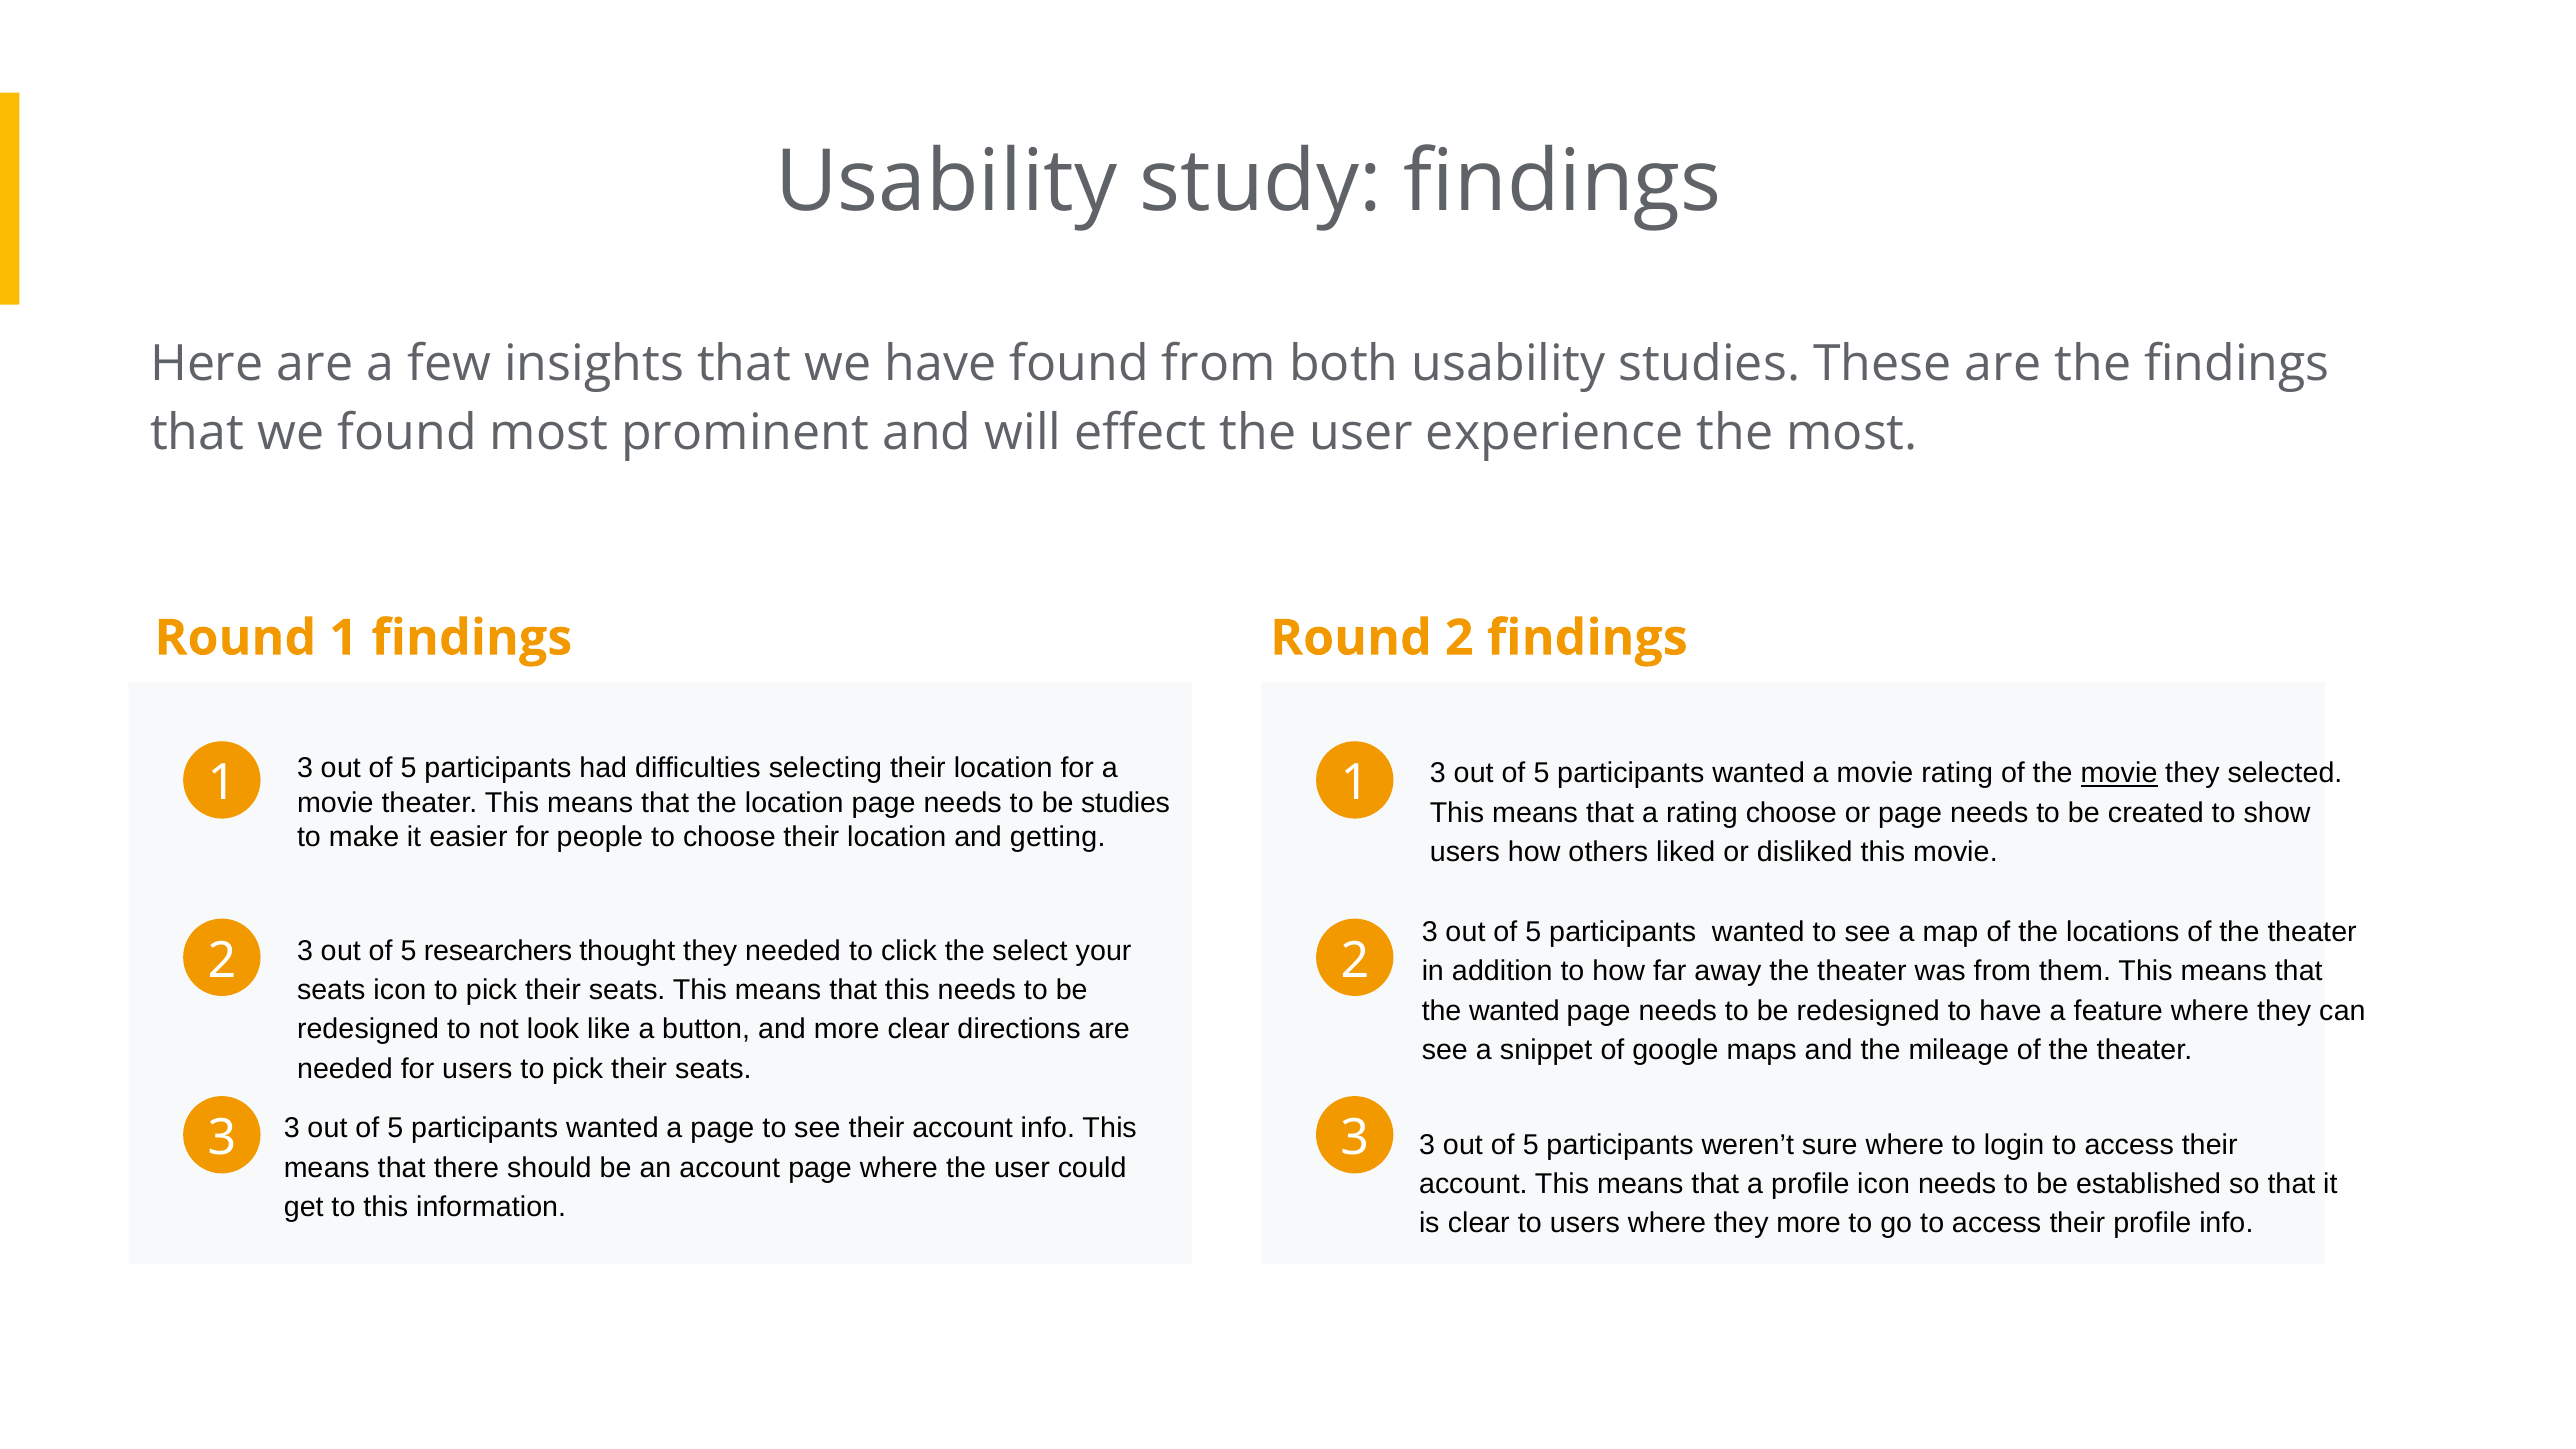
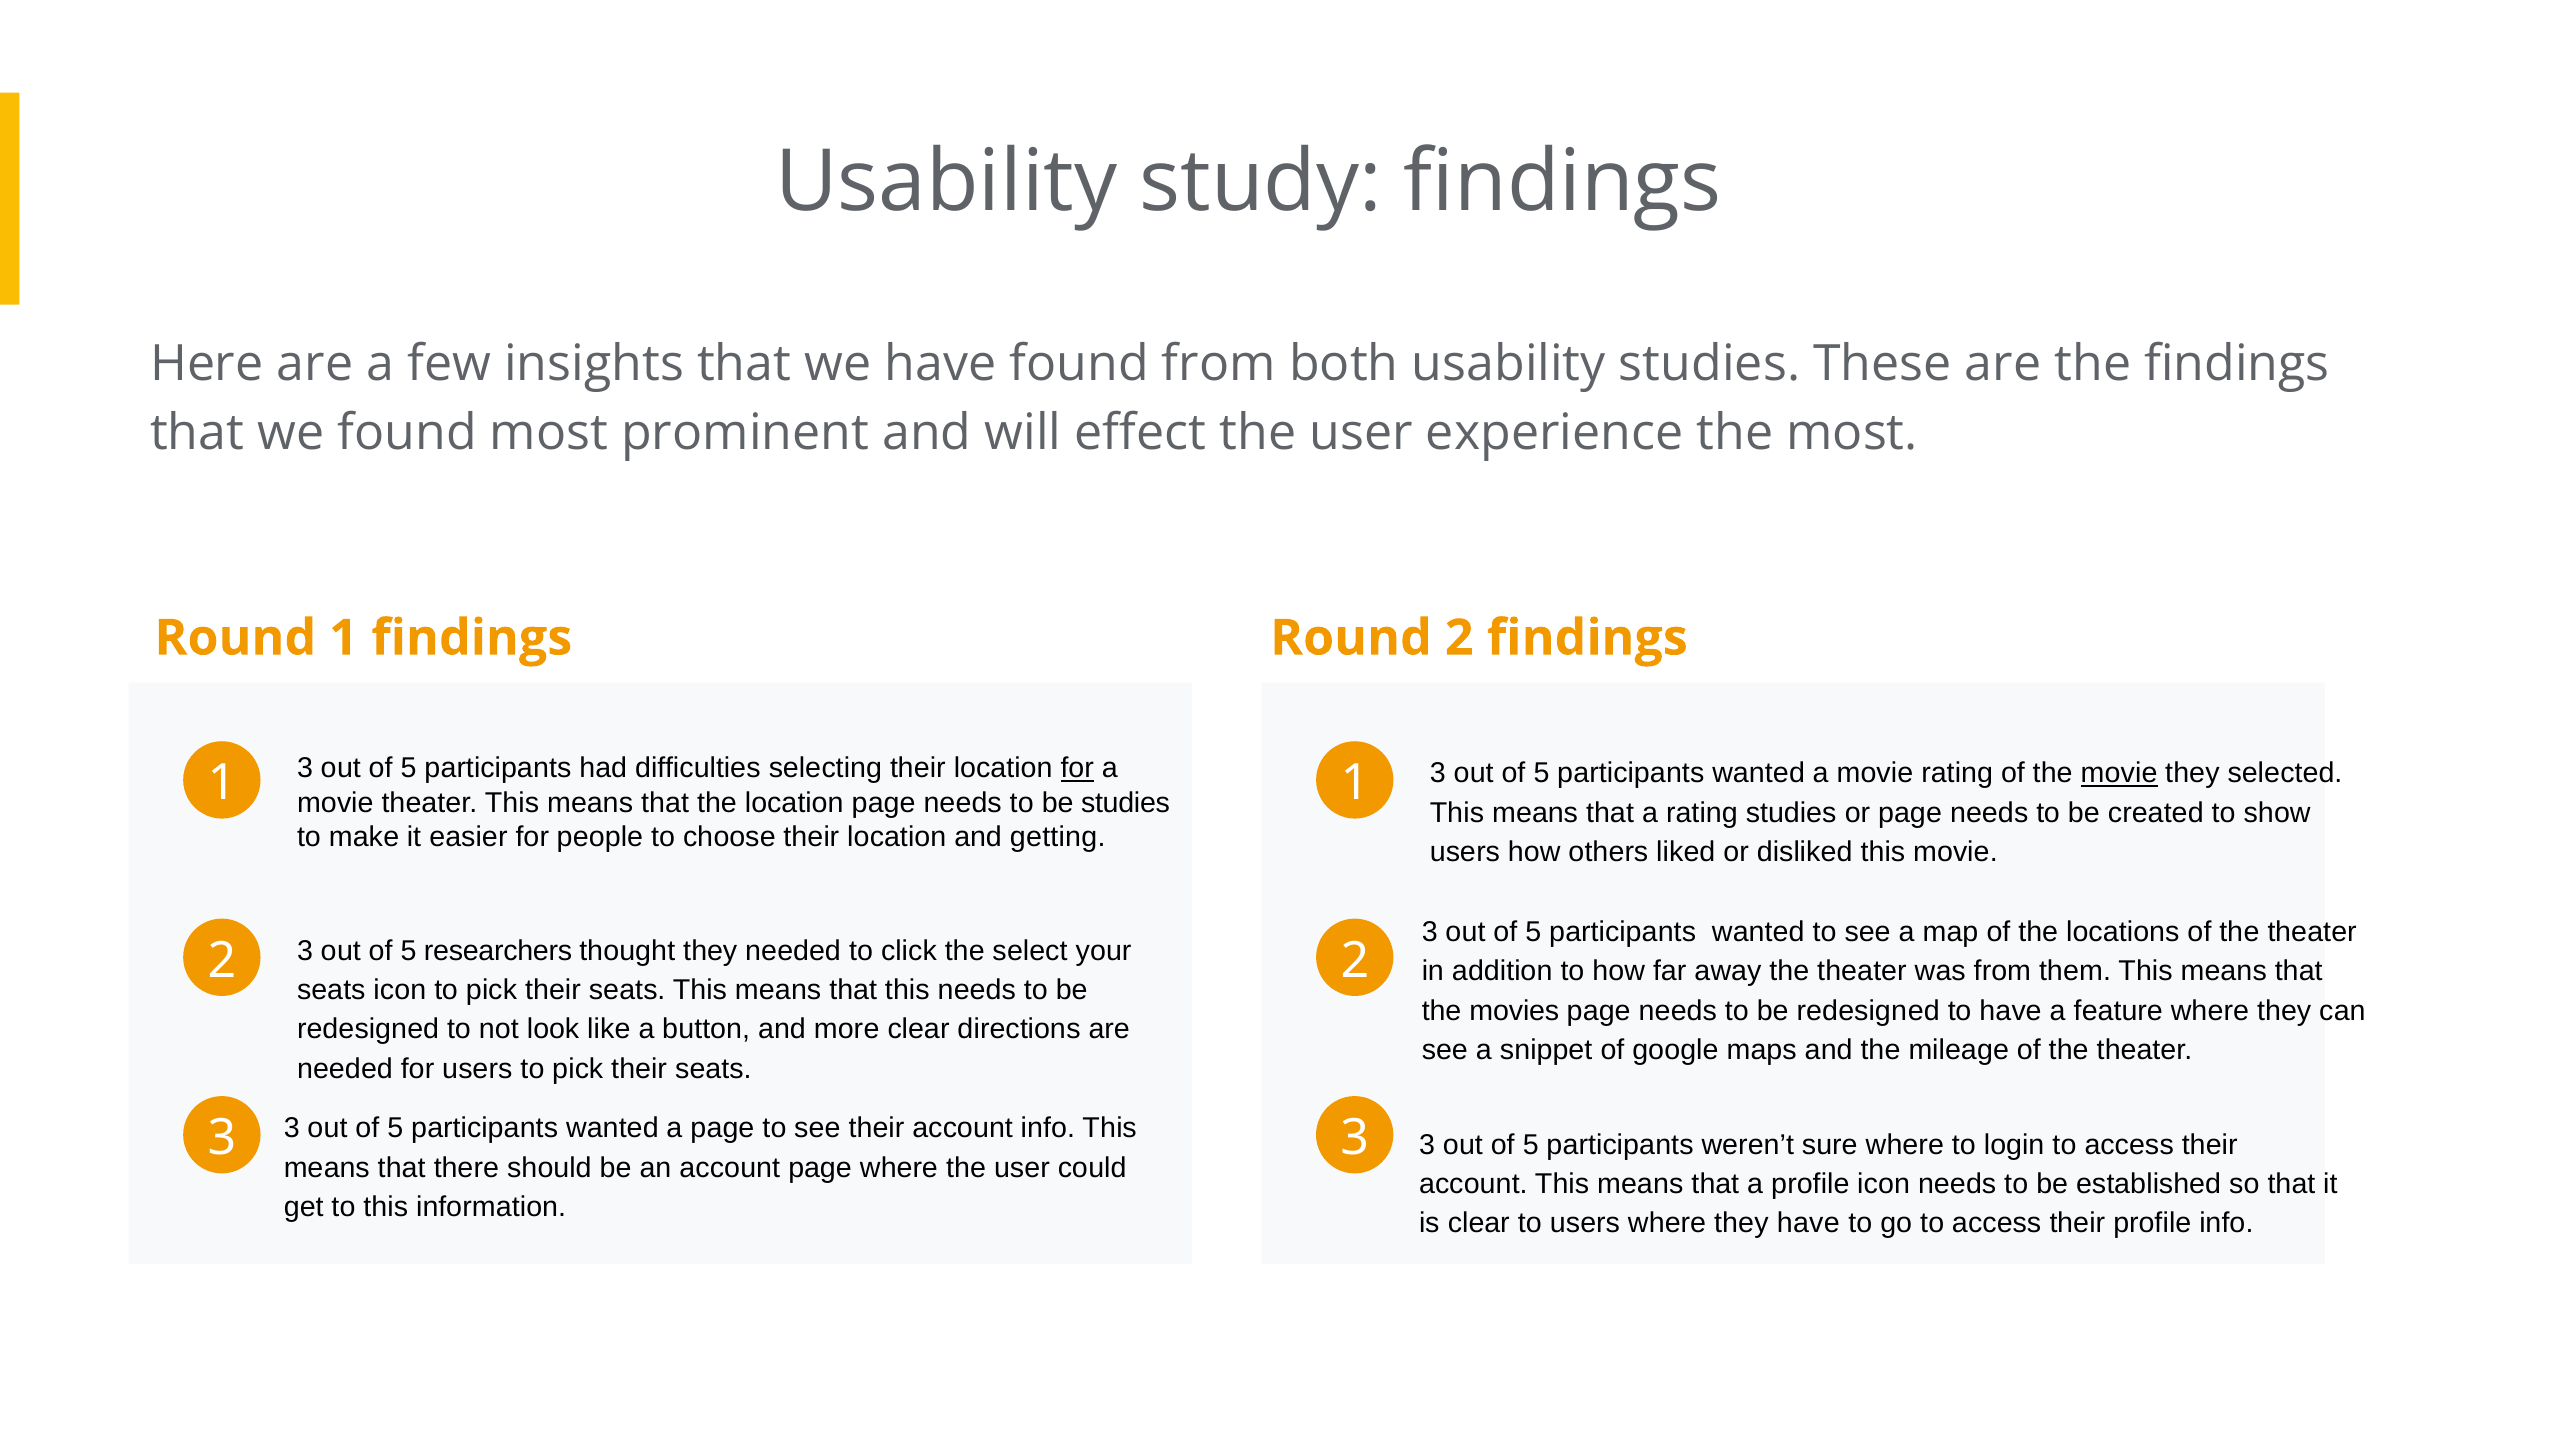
for at (1077, 768) underline: none -> present
rating choose: choose -> studies
the wanted: wanted -> movies
they more: more -> have
